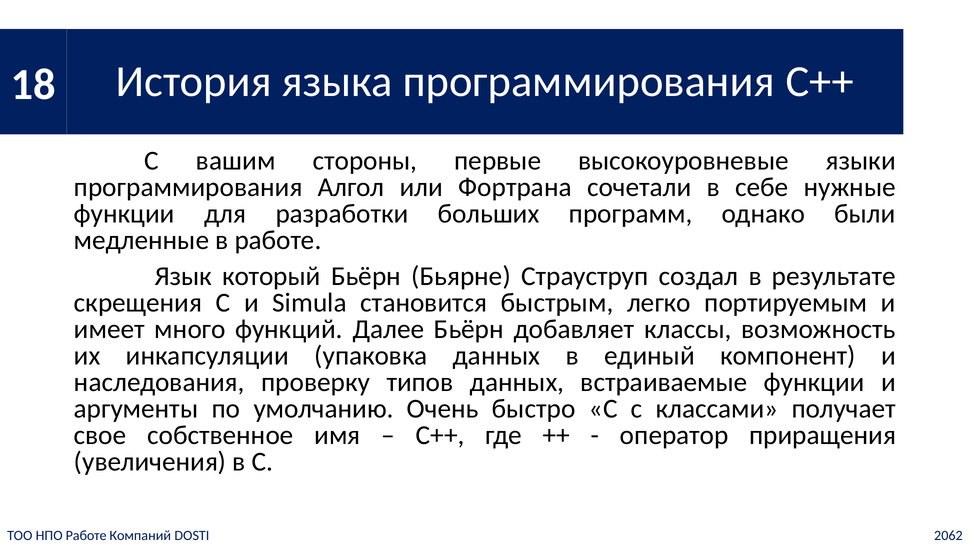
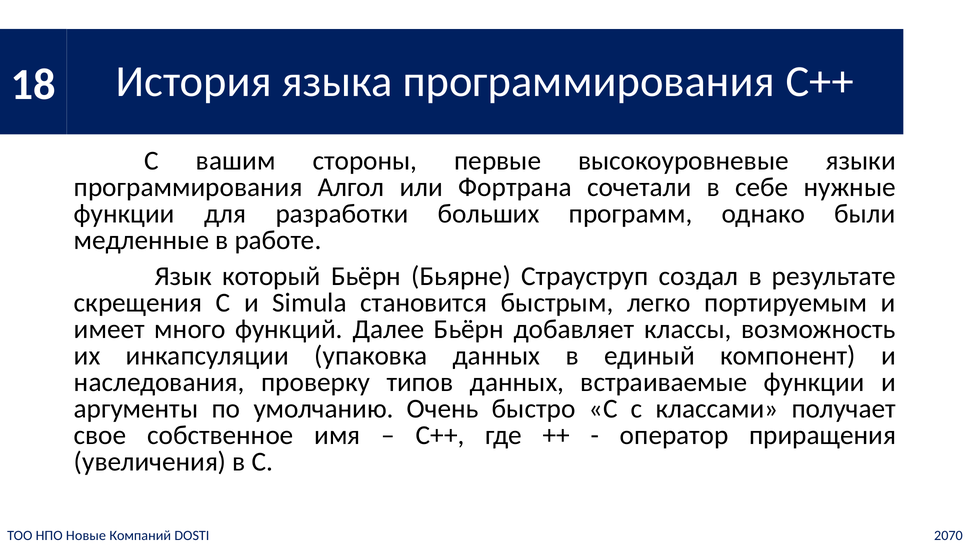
НПО Работе: Работе -> Новые
2062: 2062 -> 2070
